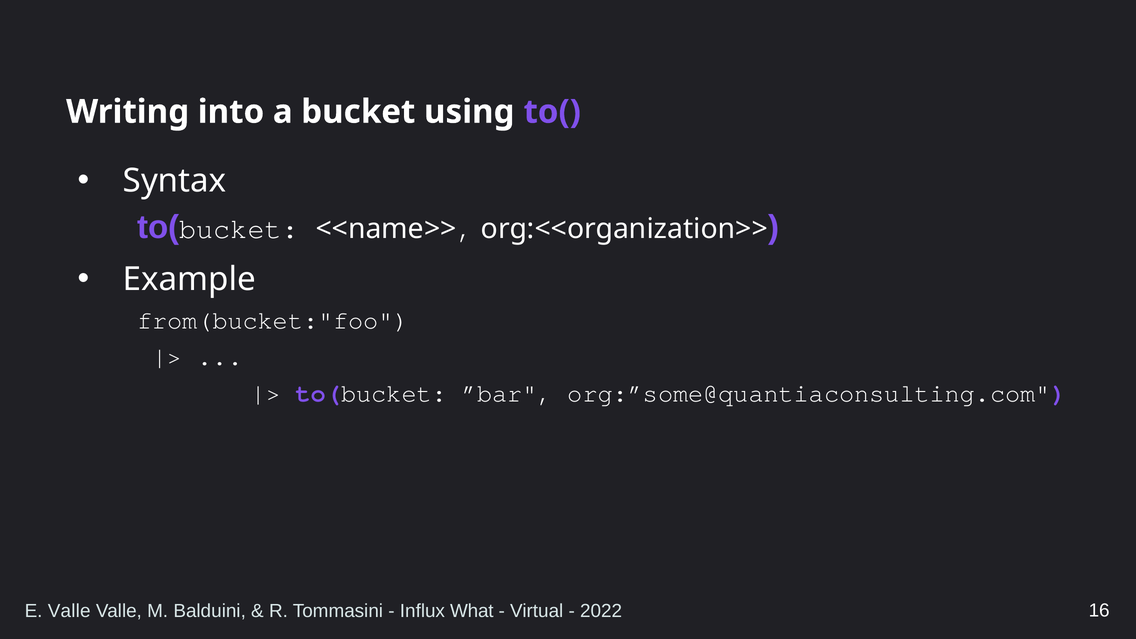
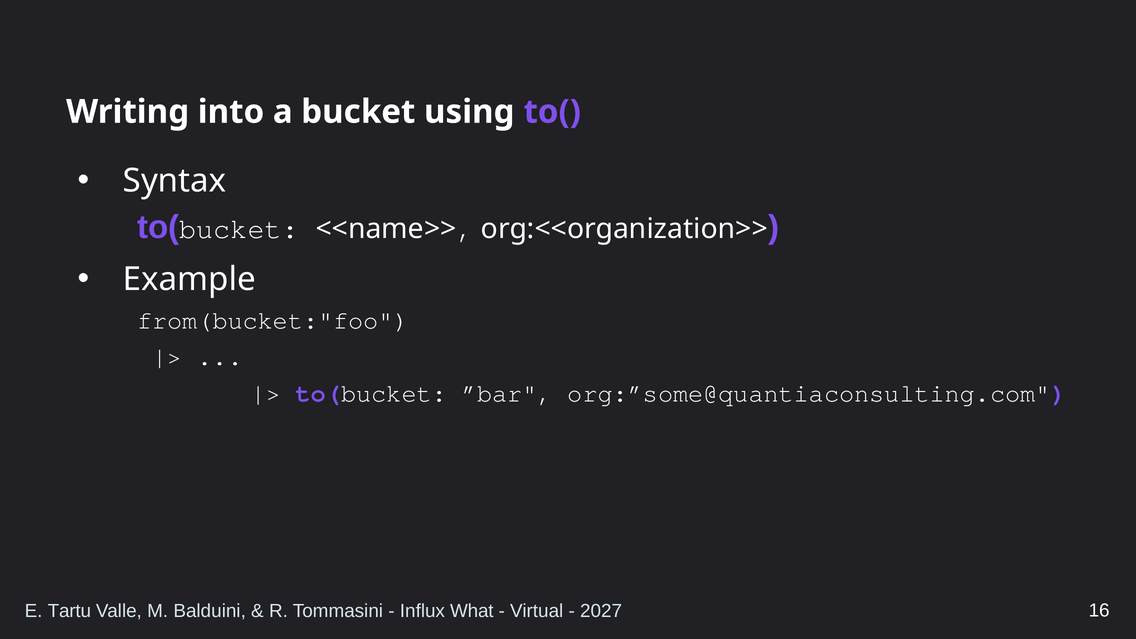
E Valle: Valle -> Tartu
2022: 2022 -> 2027
